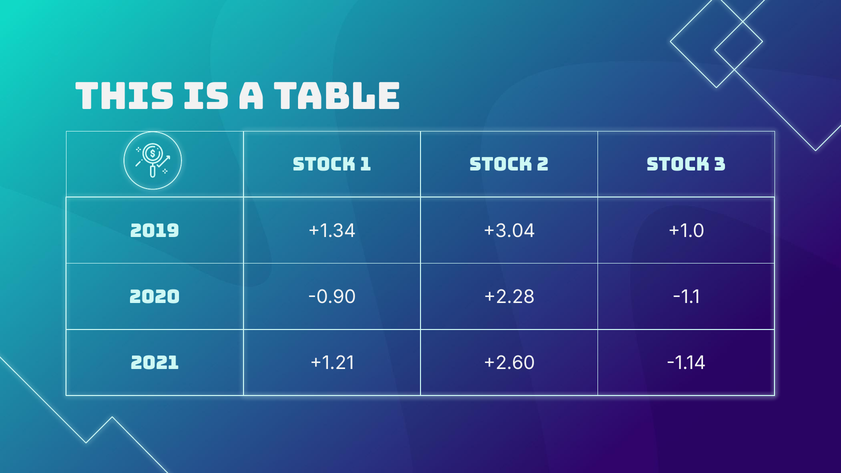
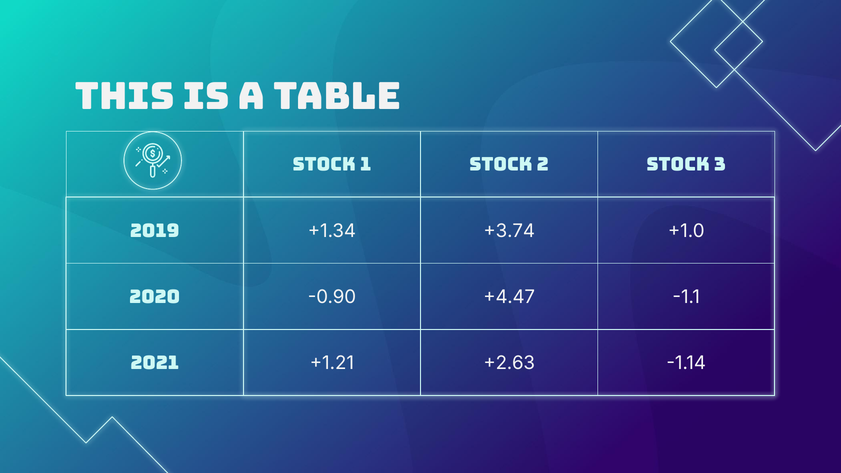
+3.04: +3.04 -> +3.74
+2.28: +2.28 -> +4.47
+2.60: +2.60 -> +2.63
